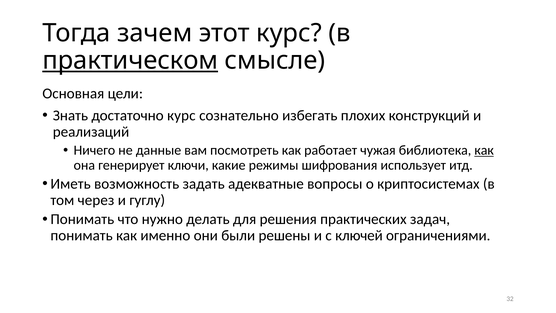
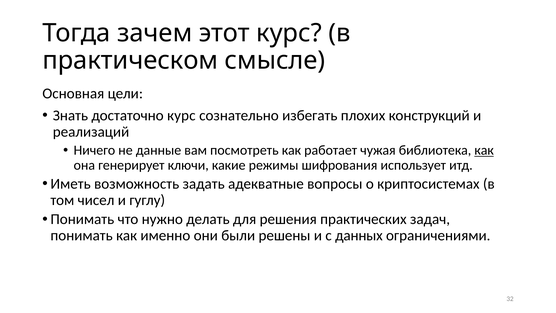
практическом underline: present -> none
через: через -> чисел
ключей: ключей -> данных
